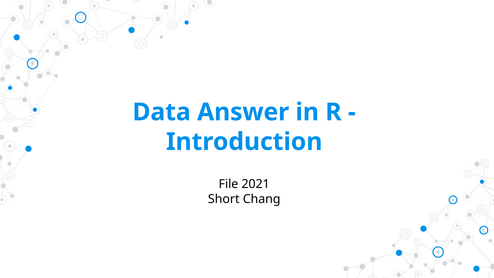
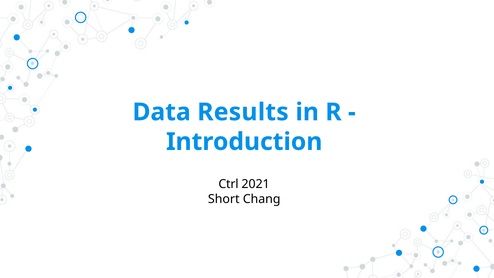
Answer: Answer -> Results
File: File -> Ctrl
